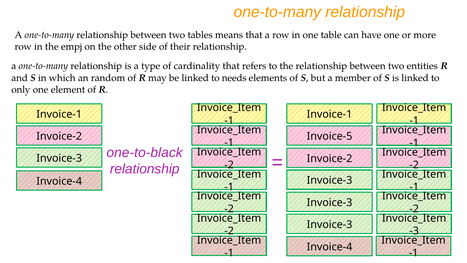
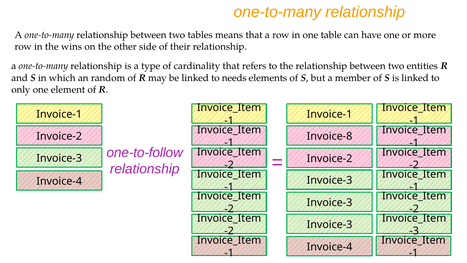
empj: empj -> wins
Invoice-5: Invoice-5 -> Invoice-8
one-to-black: one-to-black -> one-to-follow
